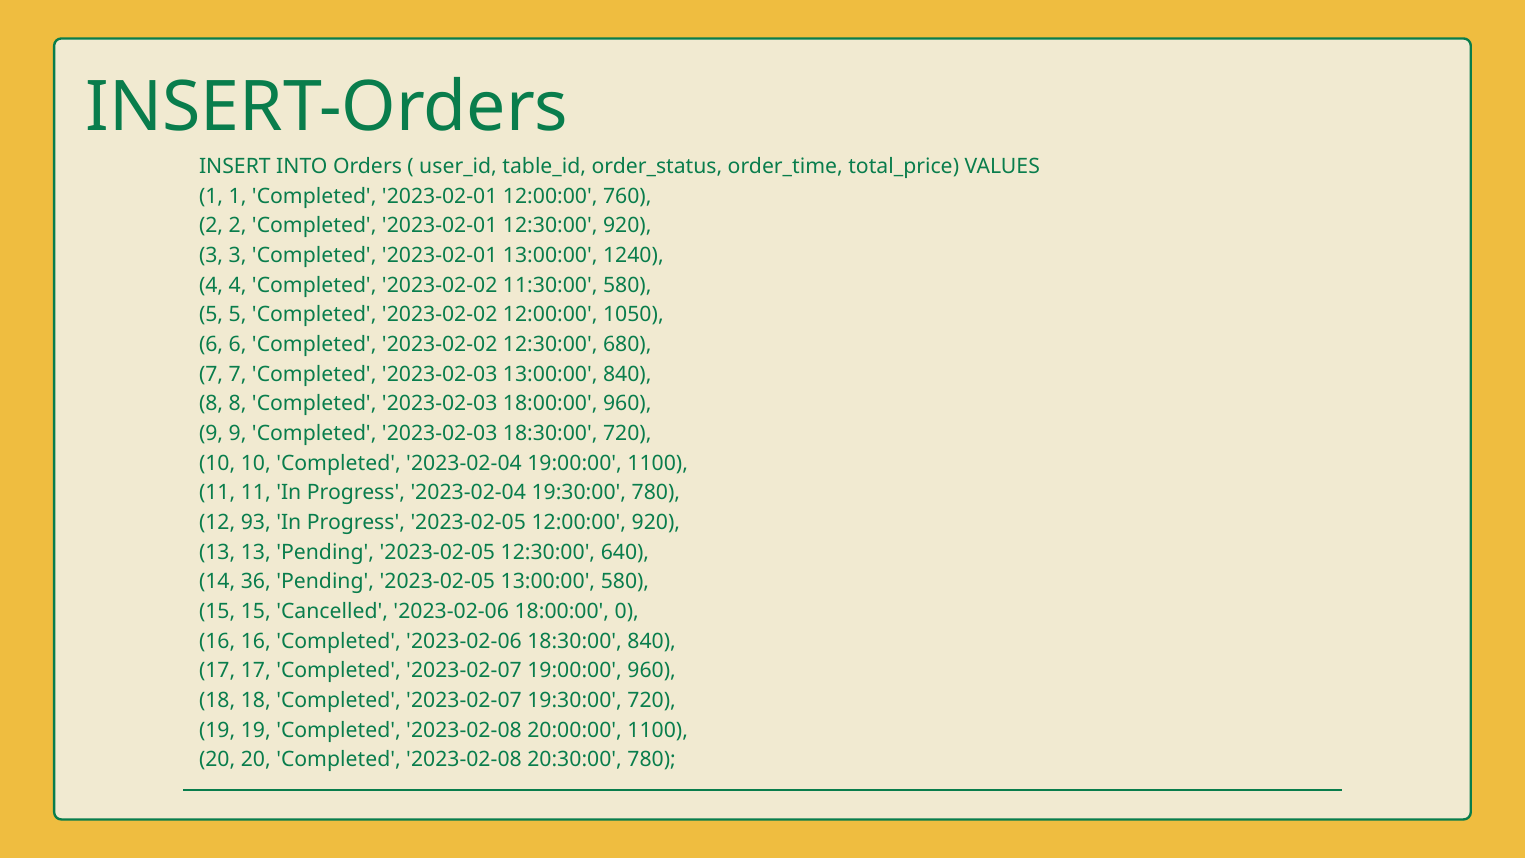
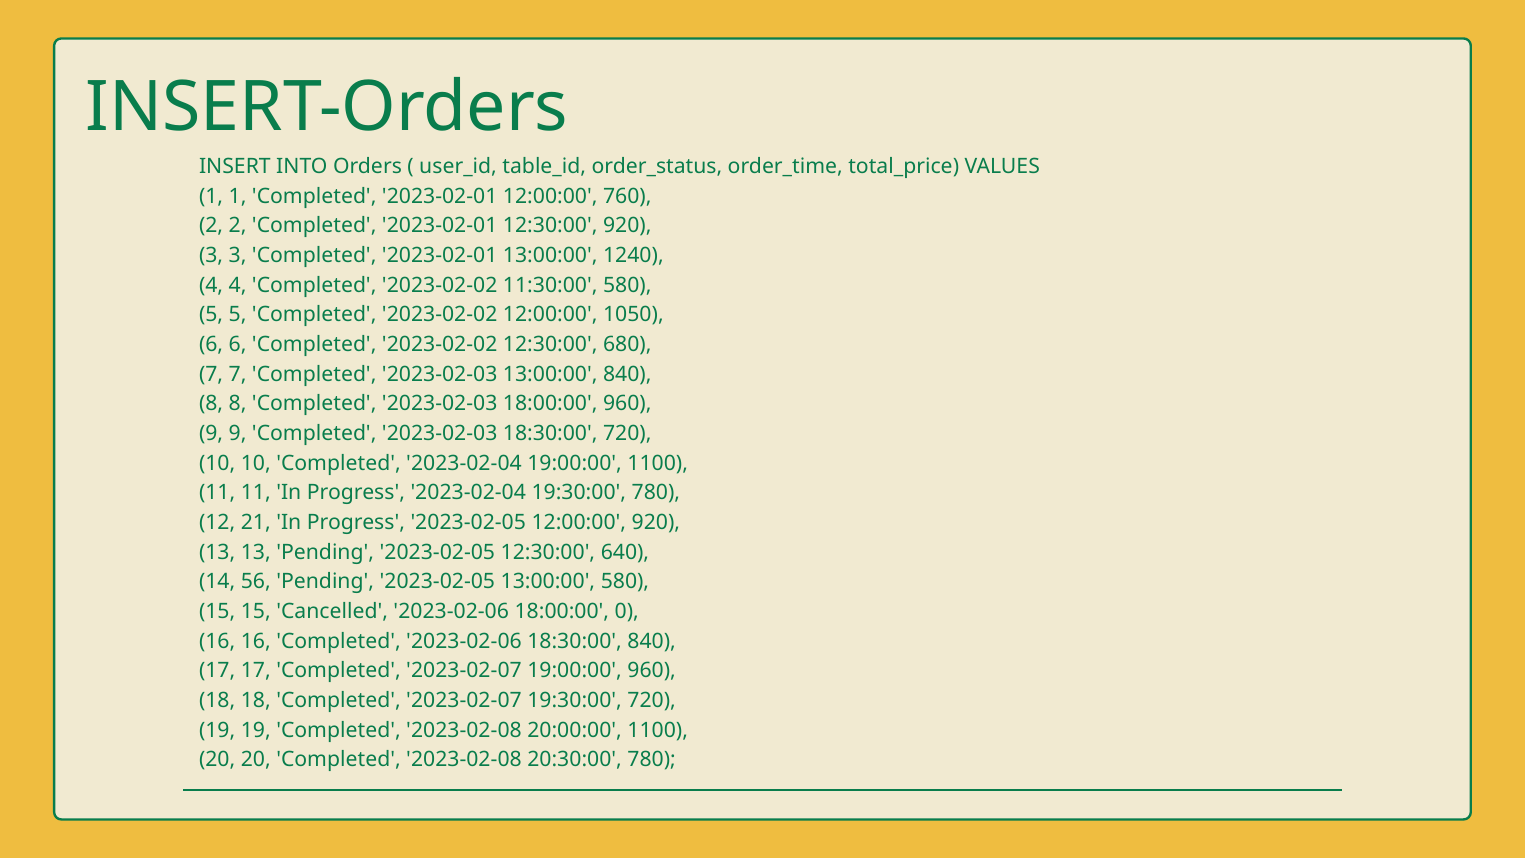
93: 93 -> 21
36: 36 -> 56
